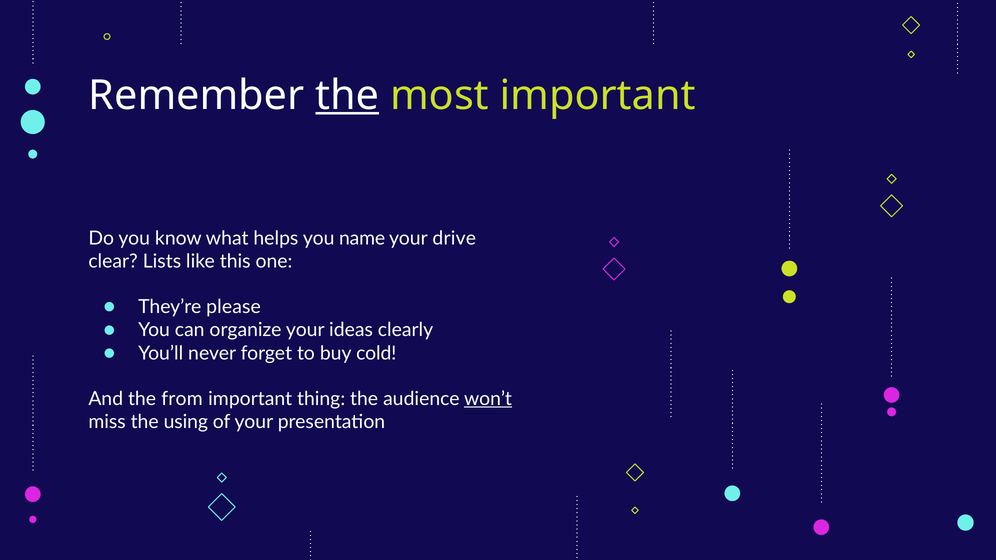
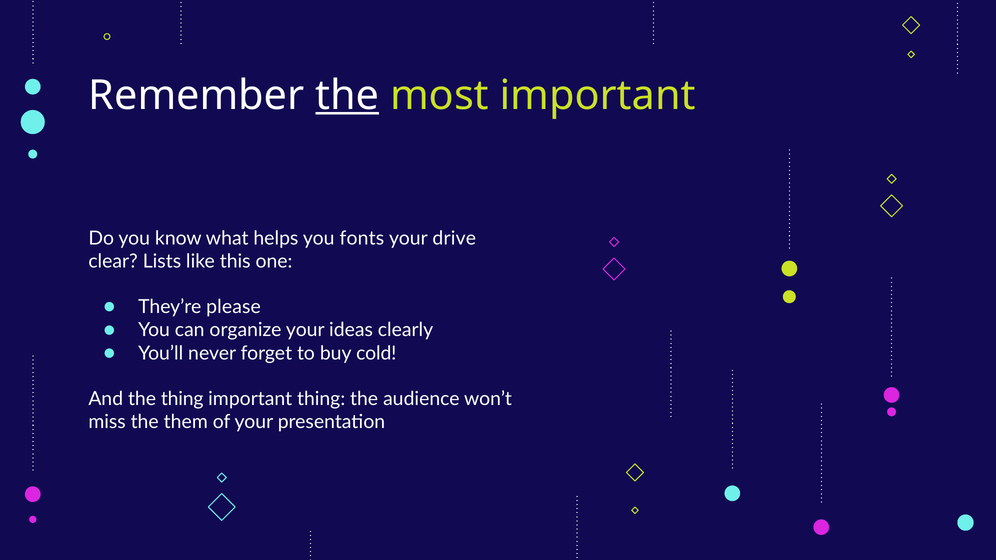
name: name -> fonts
the from: from -> thing
won’t underline: present -> none
using: using -> them
